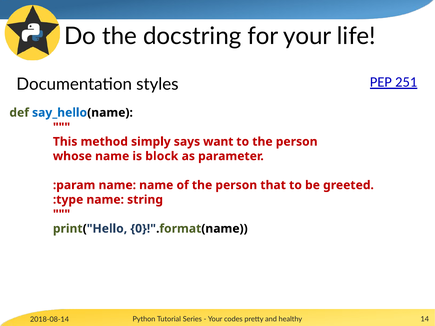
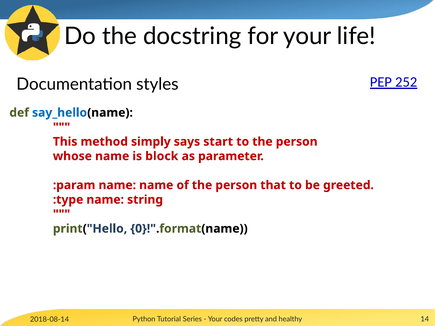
251: 251 -> 252
want: want -> start
